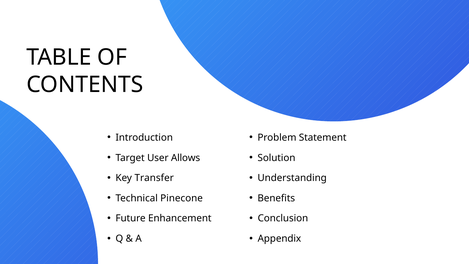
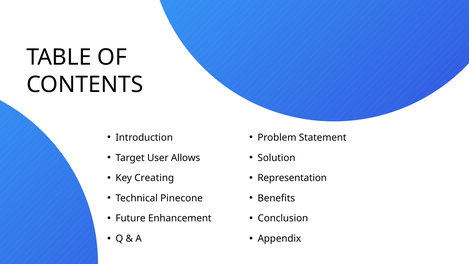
Transfer: Transfer -> Creating
Understanding: Understanding -> Representation
